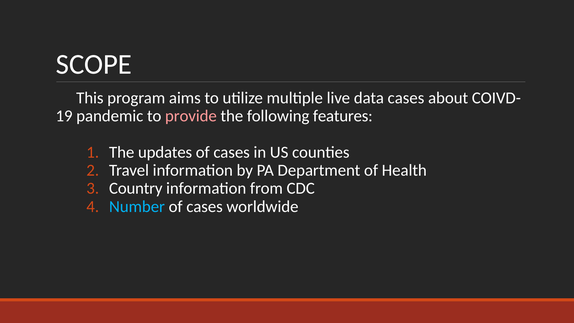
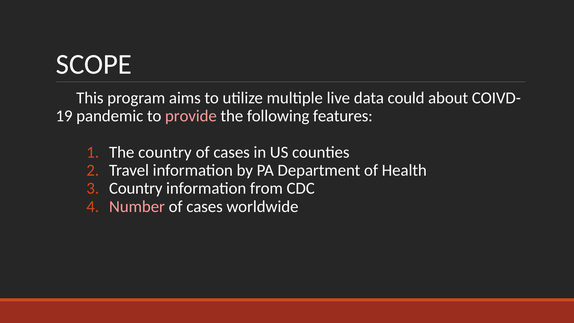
data cases: cases -> could
The updates: updates -> country
Number colour: light blue -> pink
